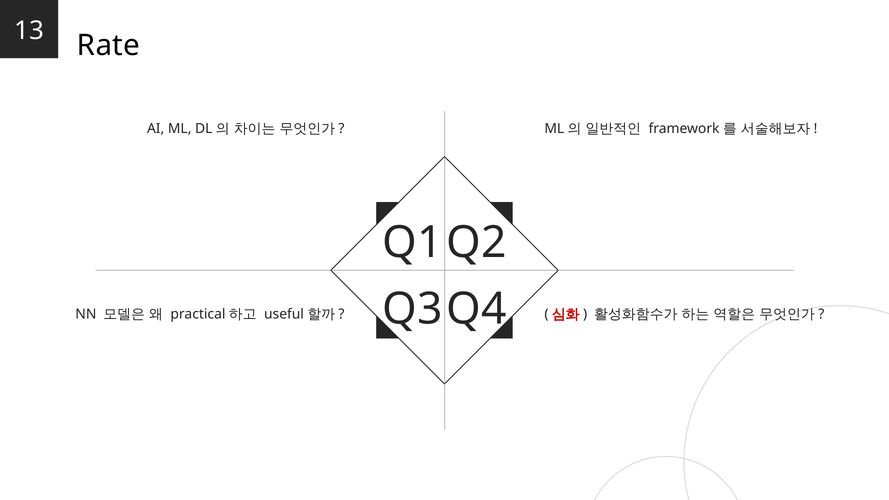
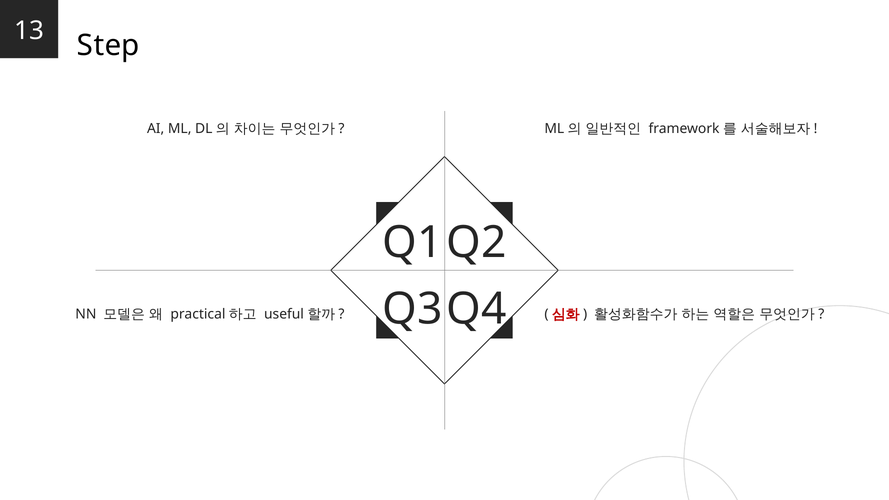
Rate: Rate -> Step
